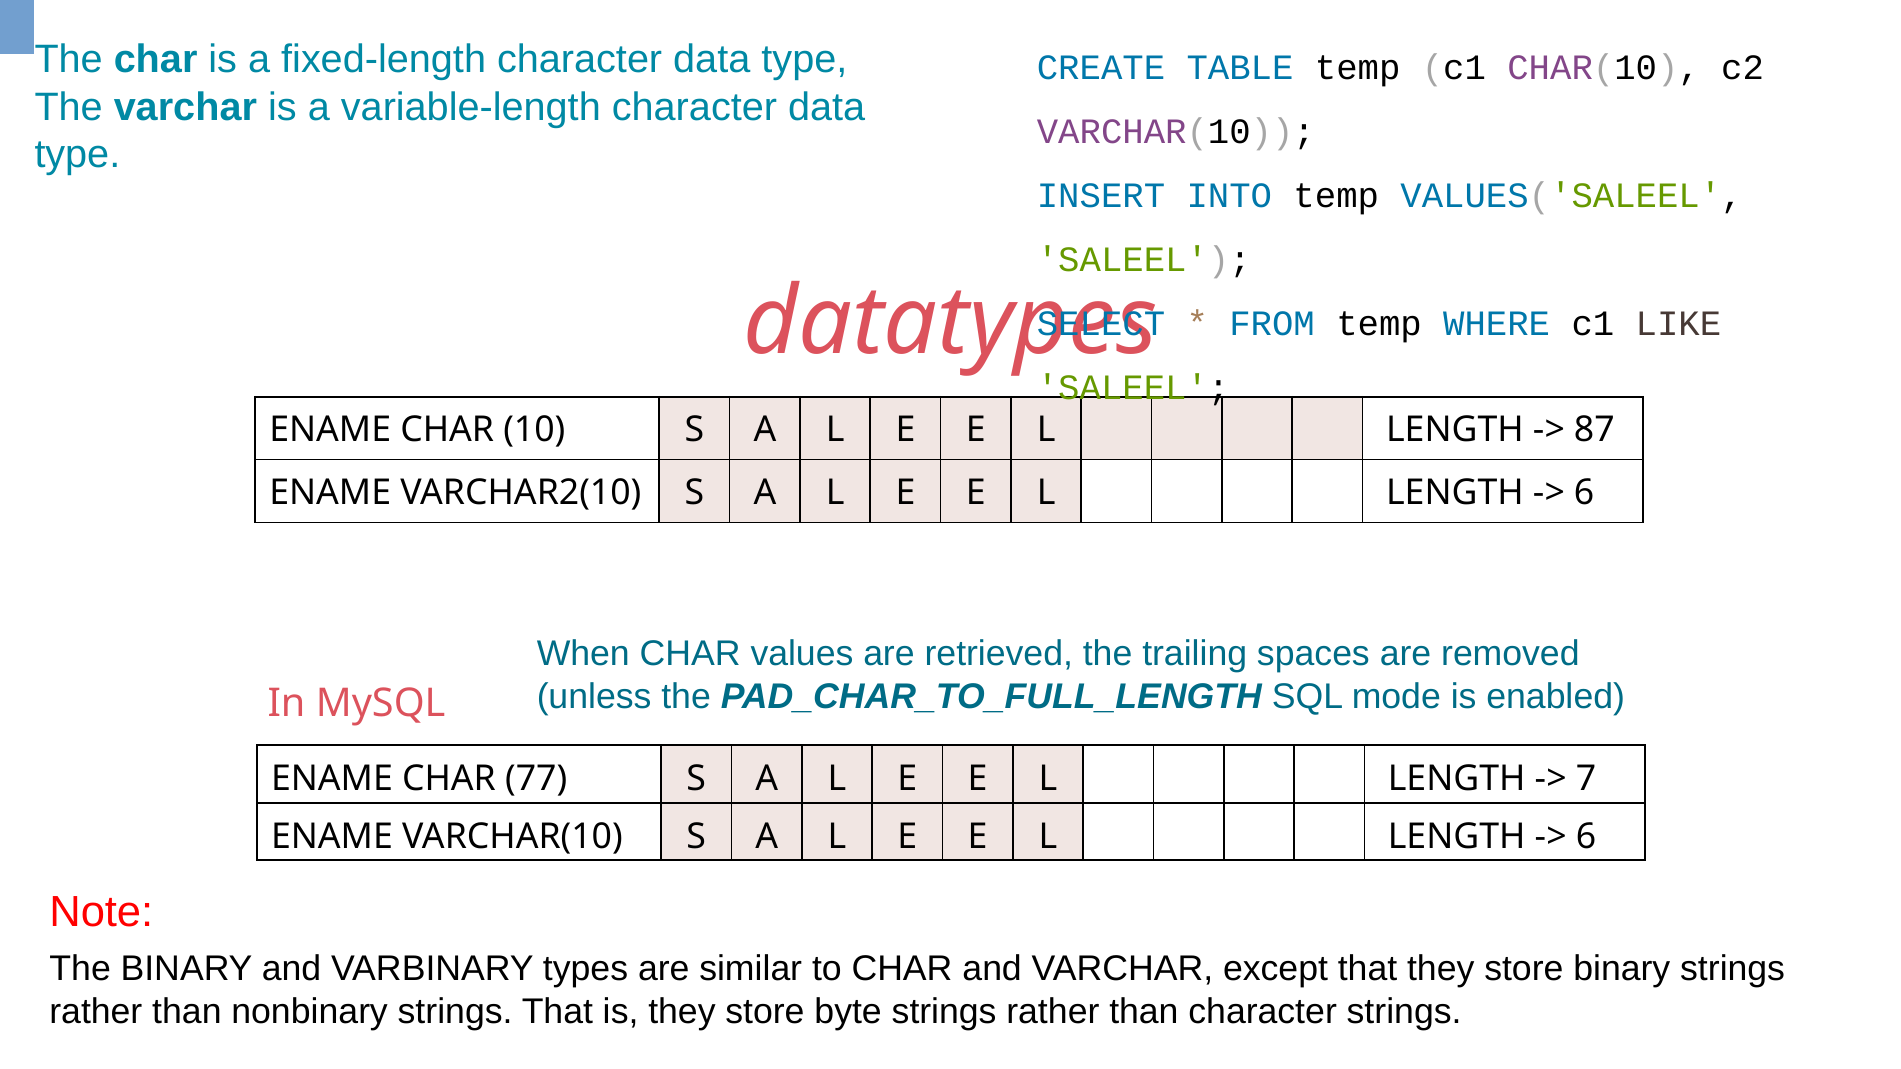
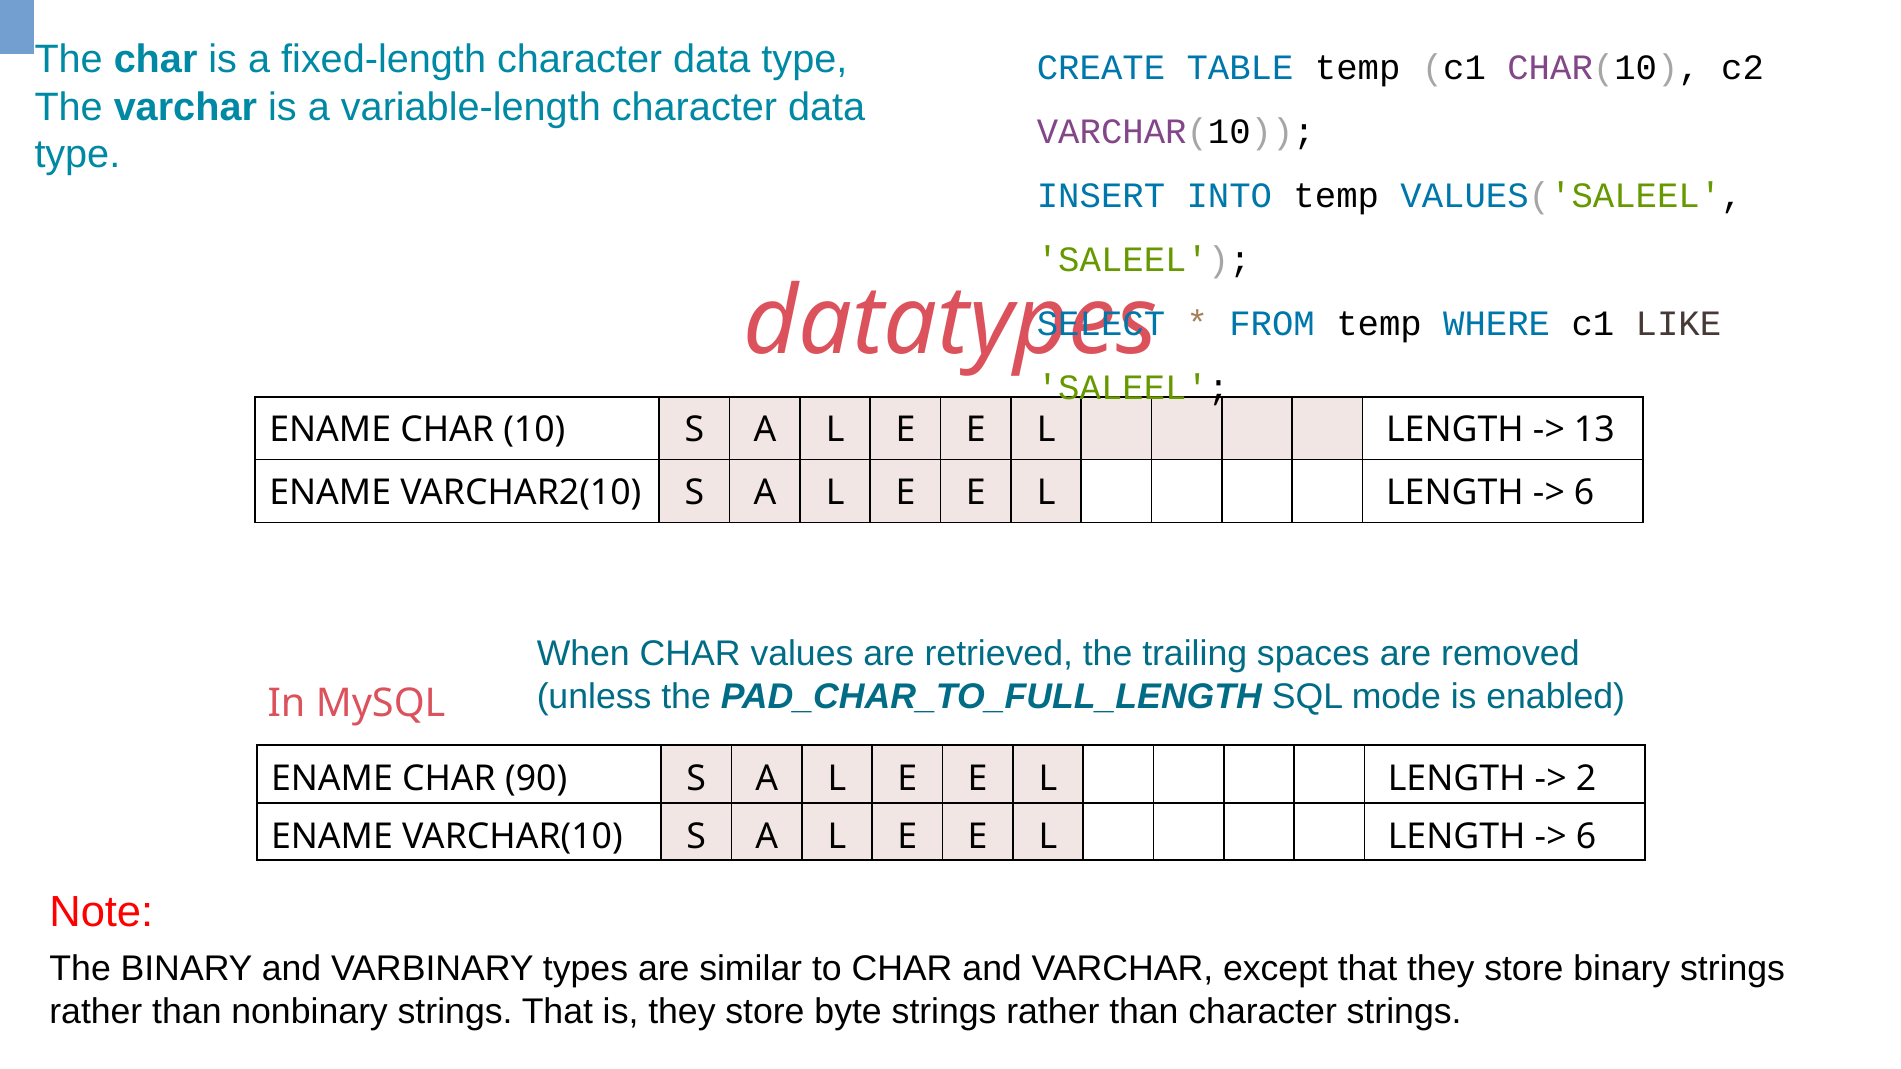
87: 87 -> 13
77: 77 -> 90
7: 7 -> 2
